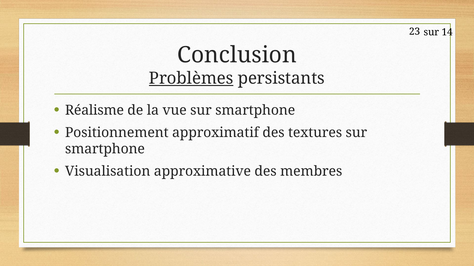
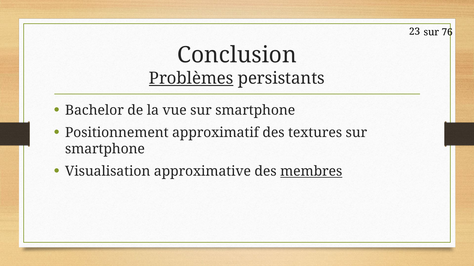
14: 14 -> 76
Réalisme: Réalisme -> Bachelor
membres underline: none -> present
